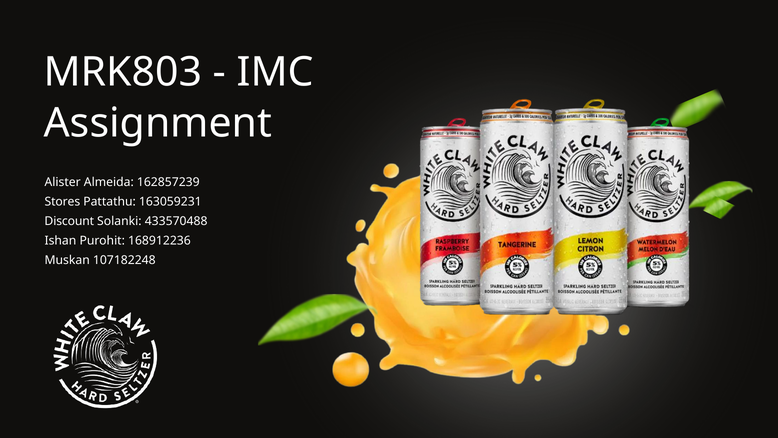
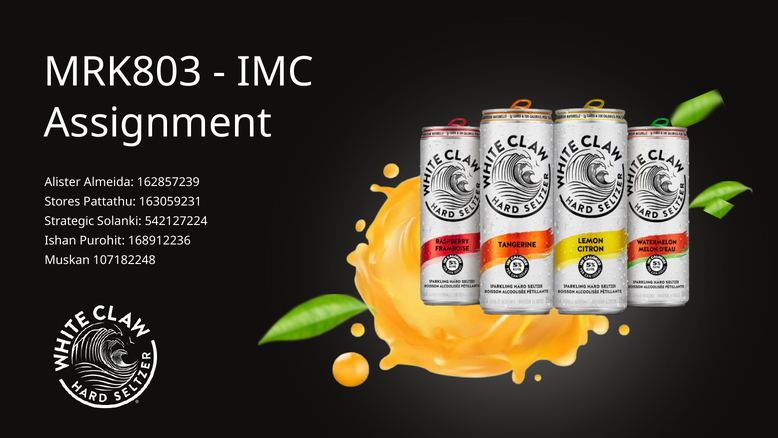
Discount: Discount -> Strategic
433570488: 433570488 -> 542127224
